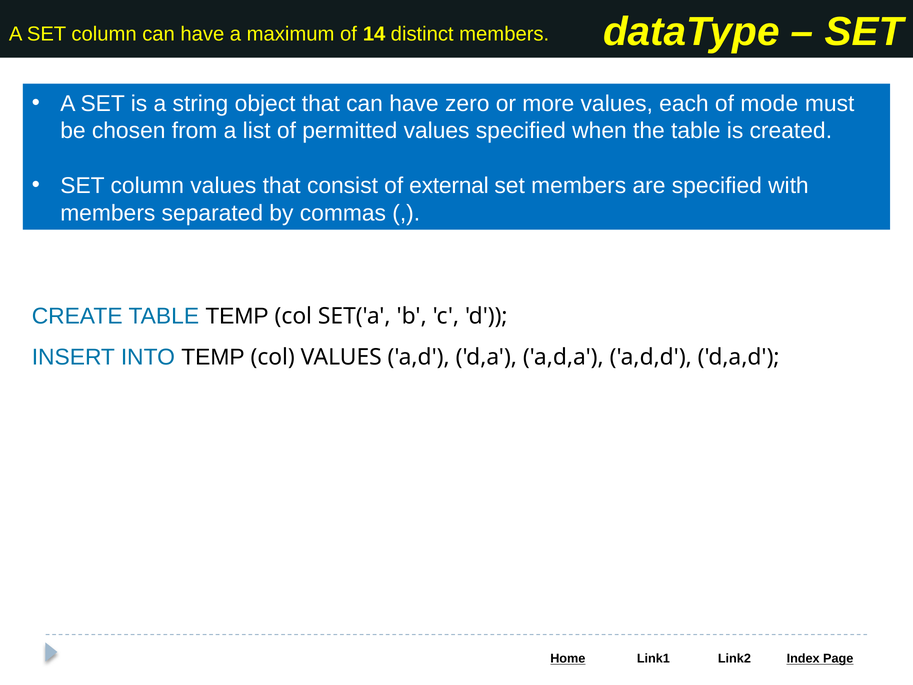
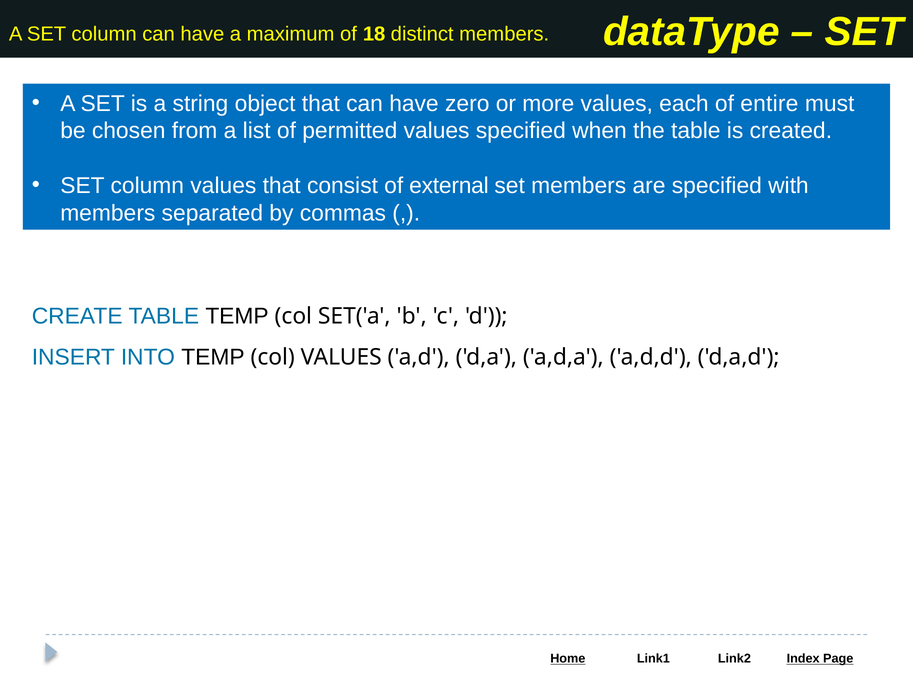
14: 14 -> 18
mode: mode -> entire
